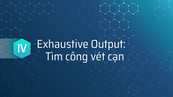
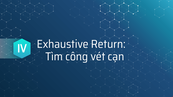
Output: Output -> Return
